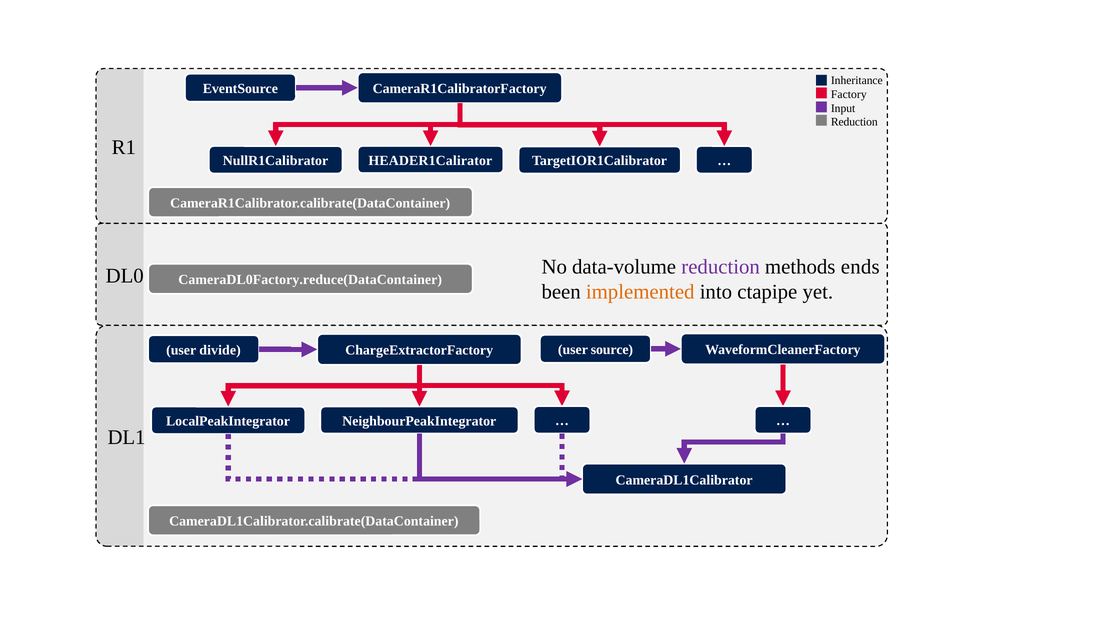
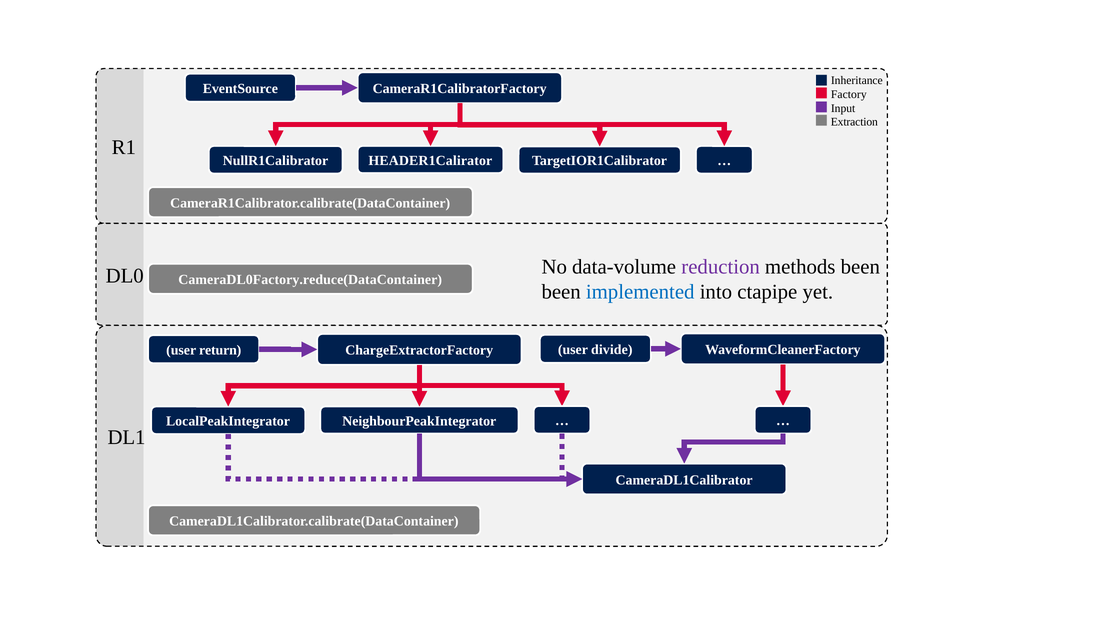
Reduction at (854, 122): Reduction -> Extraction
methods ends: ends -> been
implemented colour: orange -> blue
source: source -> divide
divide: divide -> return
